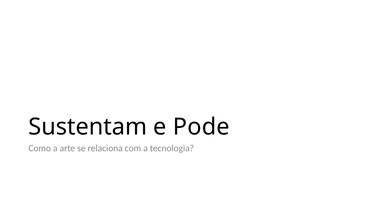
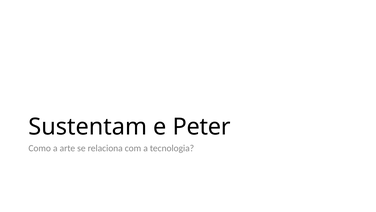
Pode: Pode -> Peter
